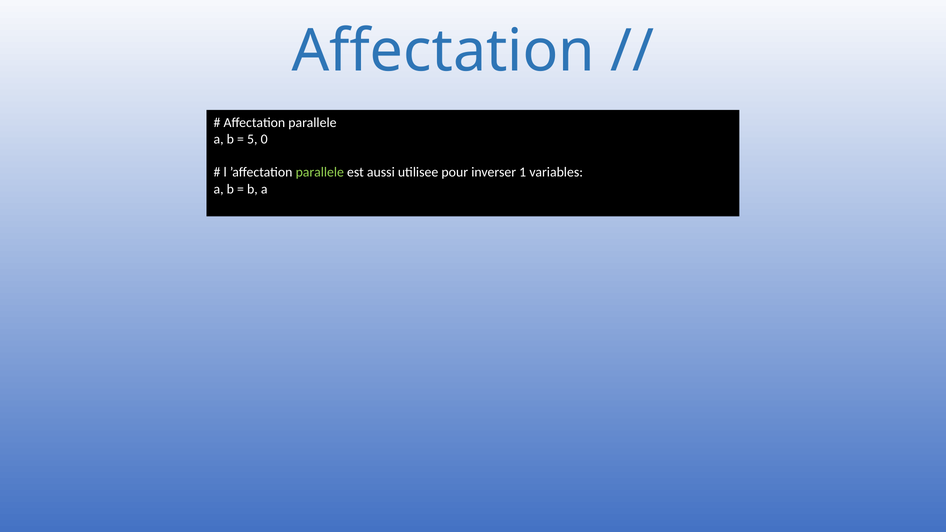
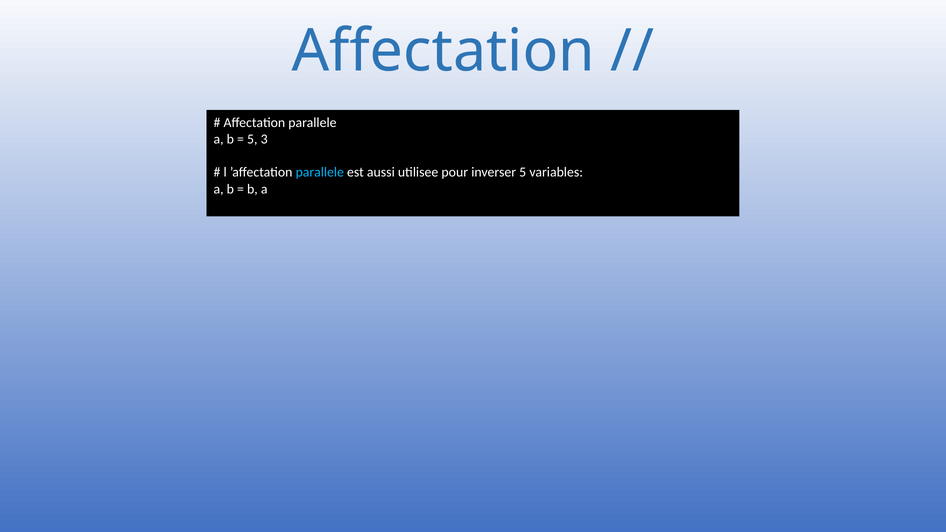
0: 0 -> 3
parallele at (320, 172) colour: light green -> light blue
inverser 1: 1 -> 5
